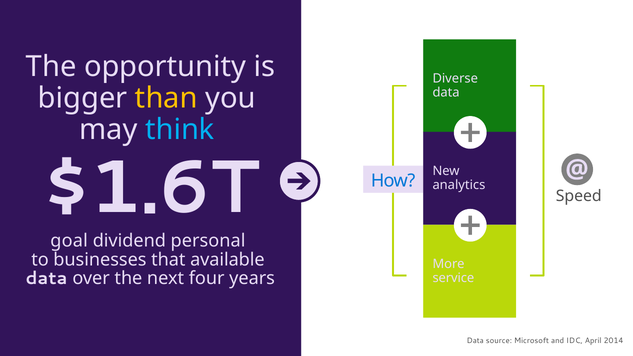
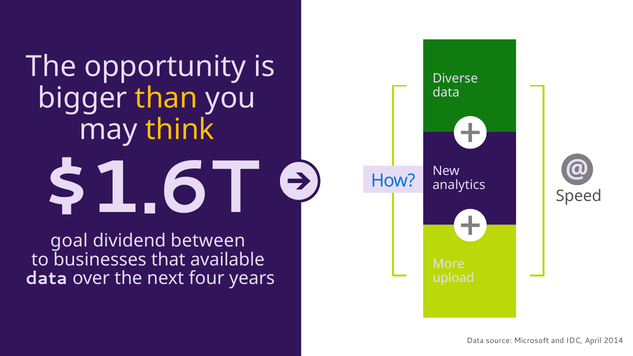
think colour: light blue -> yellow
personal: personal -> between
service: service -> upload
